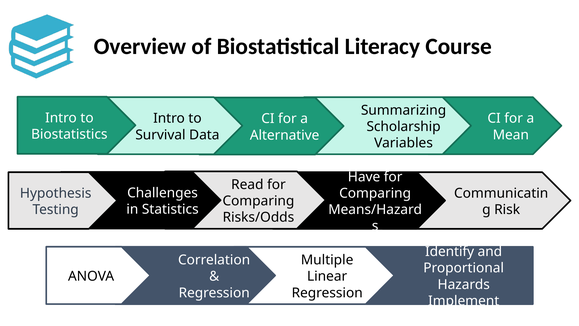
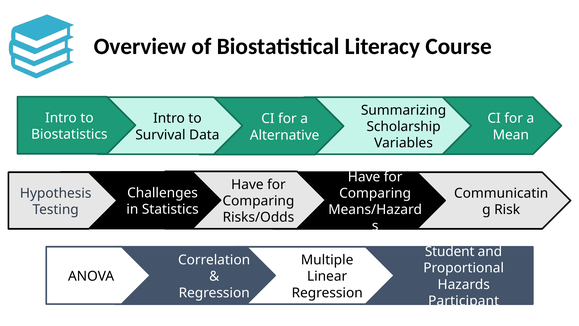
Read at (247, 184): Read -> Have
Identify: Identify -> Student
Implement: Implement -> Participant
